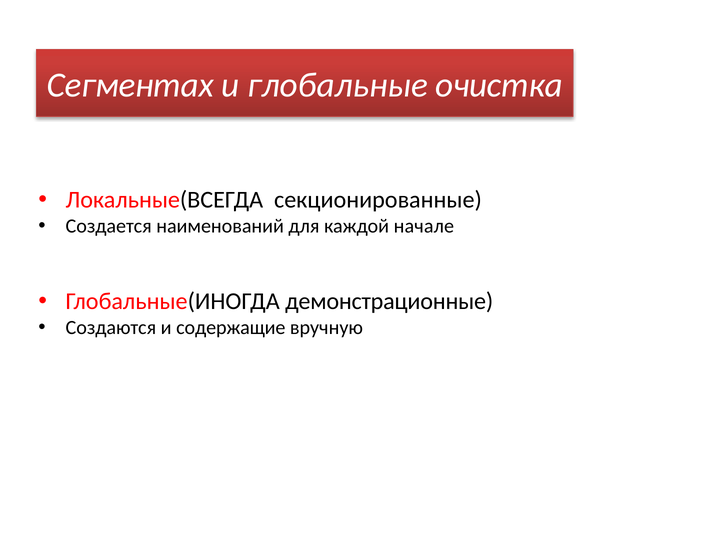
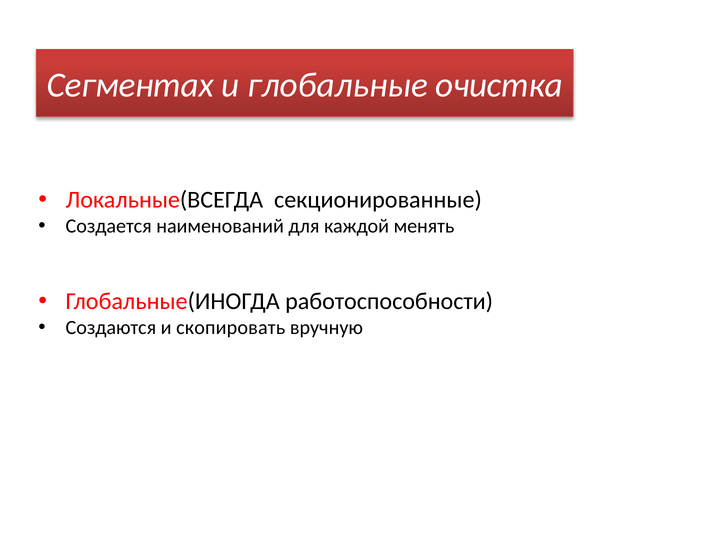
начале: начале -> менять
демонстрационные: демонстрационные -> работоспособности
содержащие: содержащие -> скопировать
